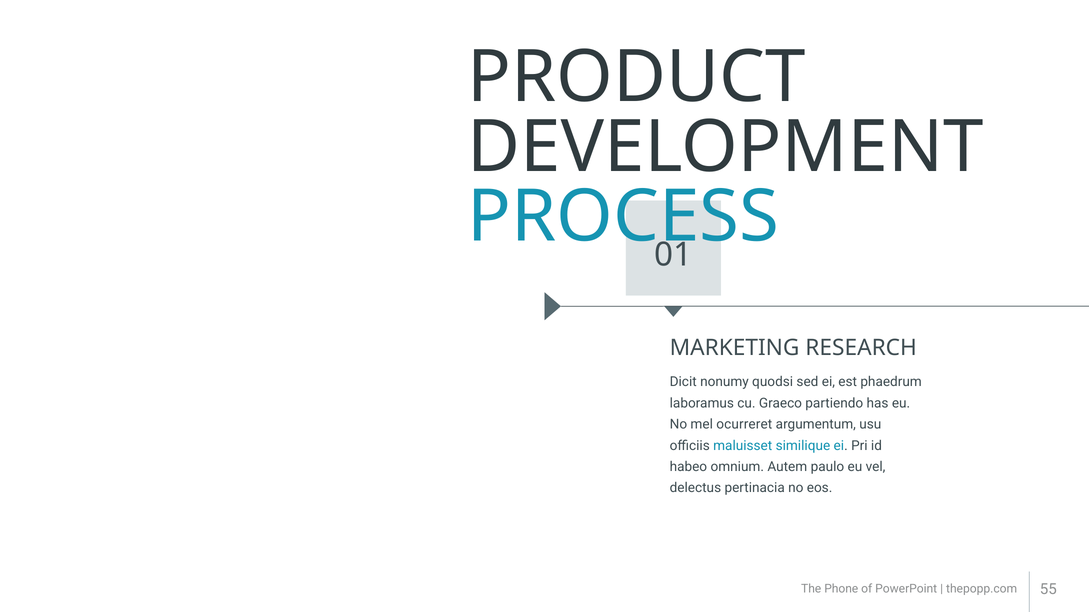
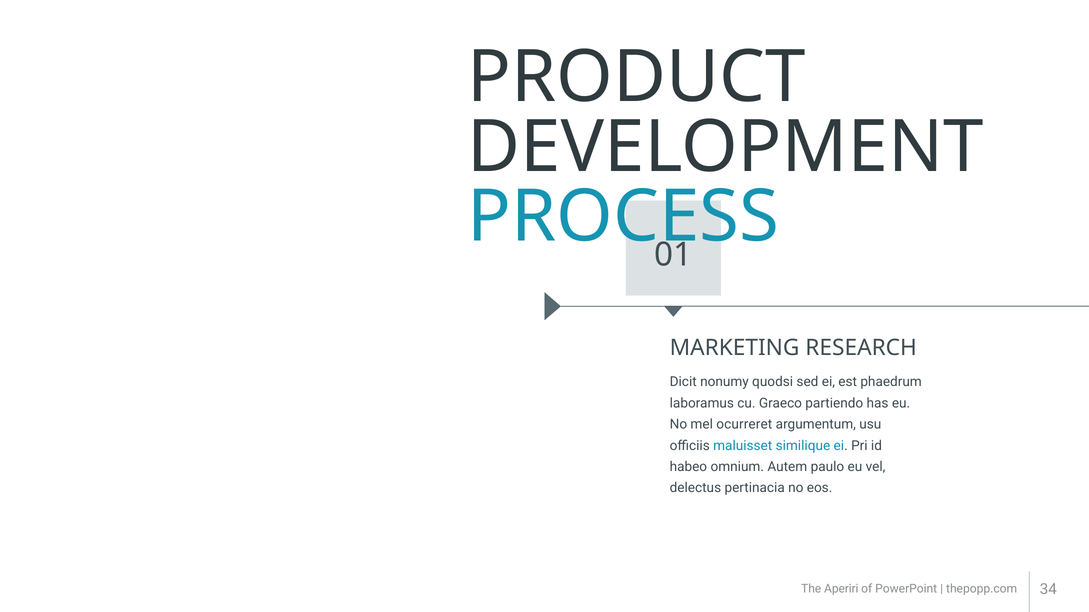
Phone: Phone -> Aperiri
55: 55 -> 34
